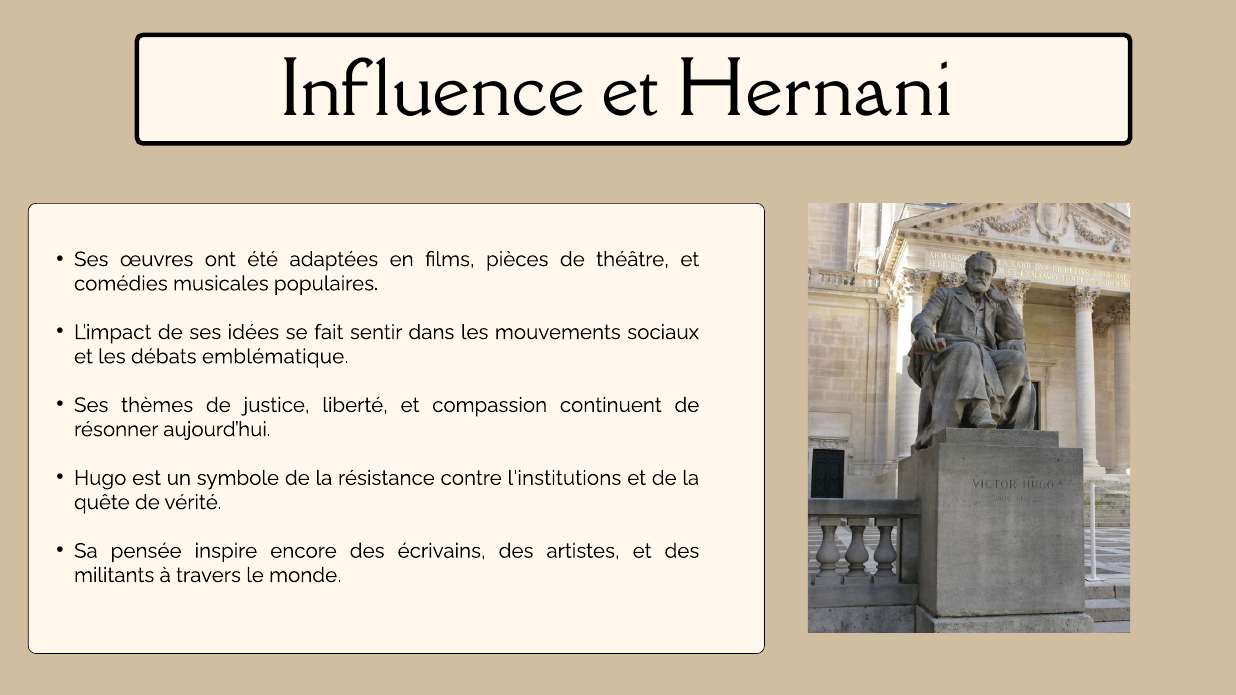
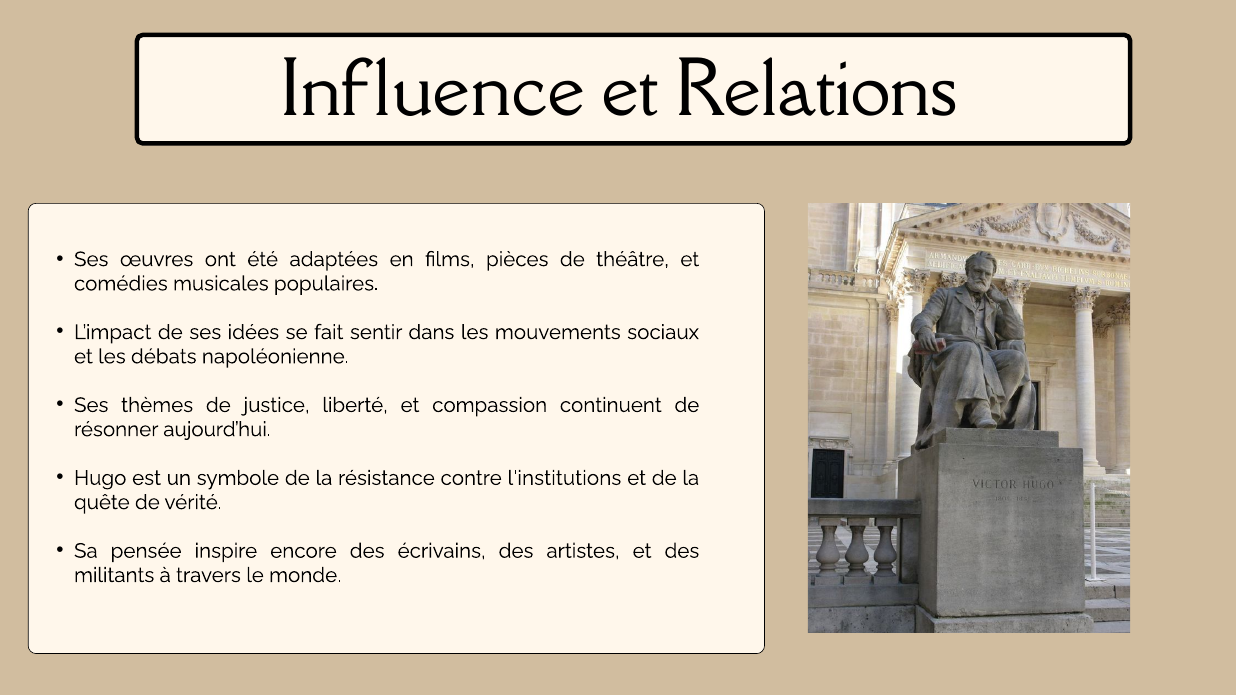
Hernani: Hernani -> Relations
emblématique: emblématique -> napoléonienne
